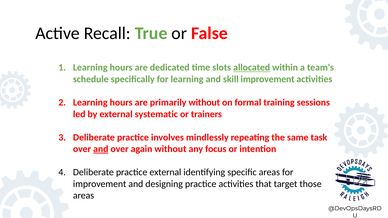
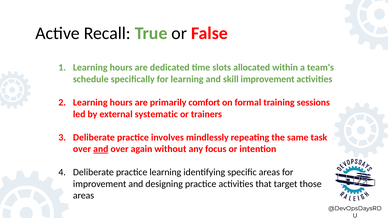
allocated underline: present -> none
primarily without: without -> comfort
practice external: external -> learning
